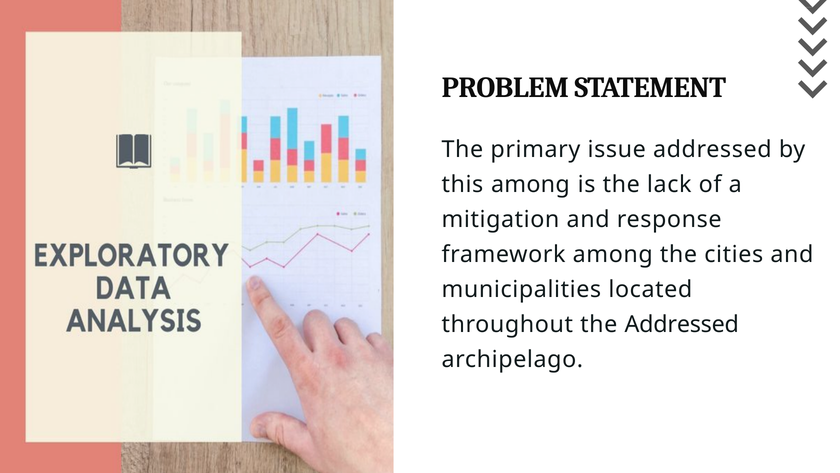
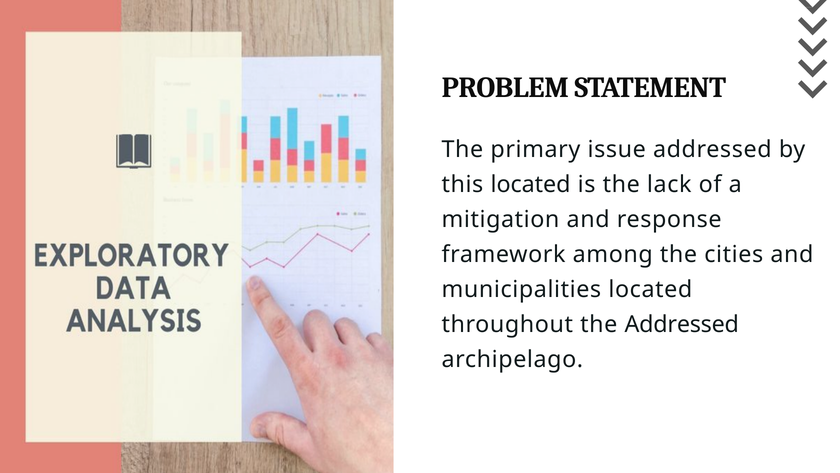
this among: among -> located
